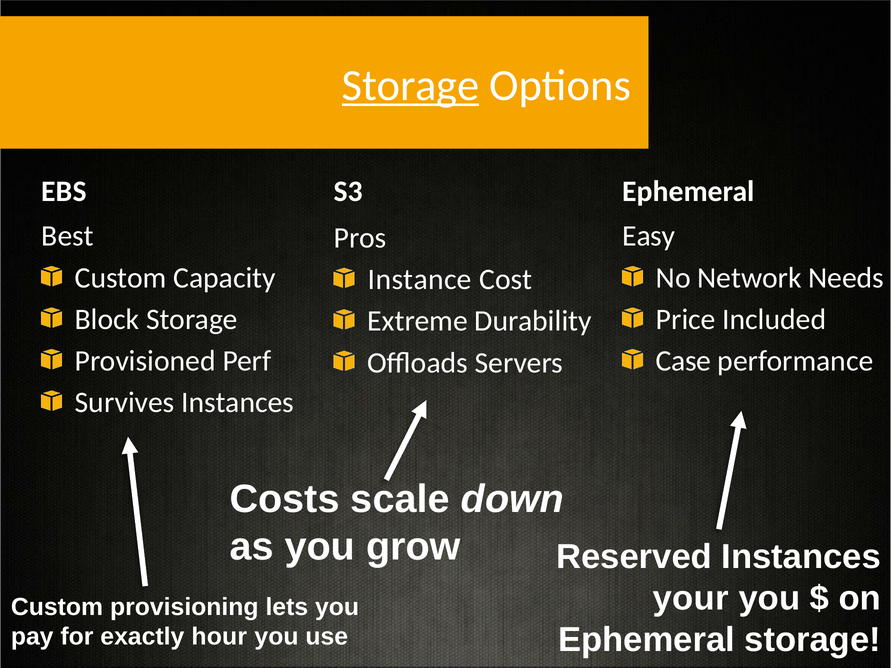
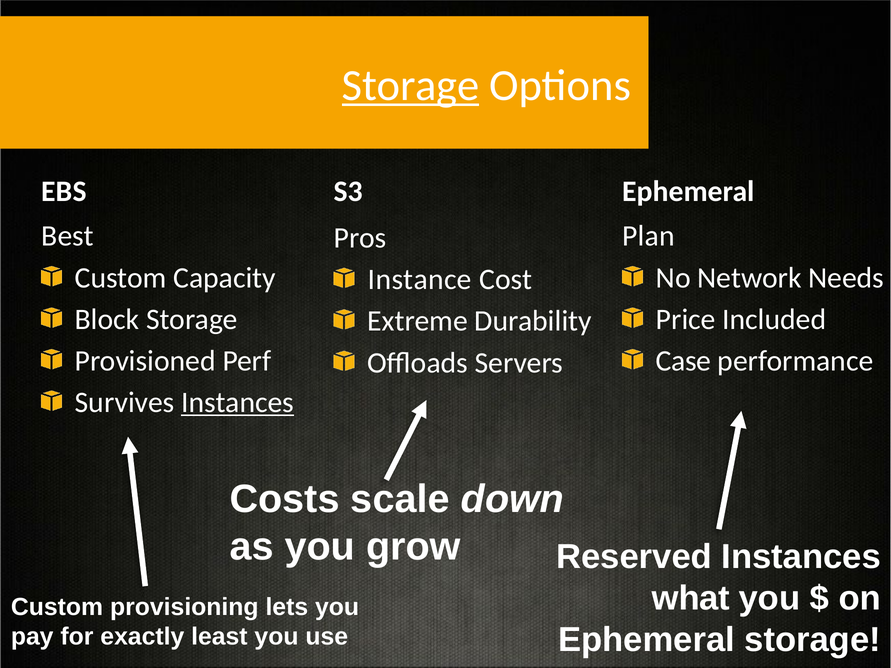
Easy: Easy -> Plan
Instances at (238, 403) underline: none -> present
your: your -> what
hour: hour -> least
